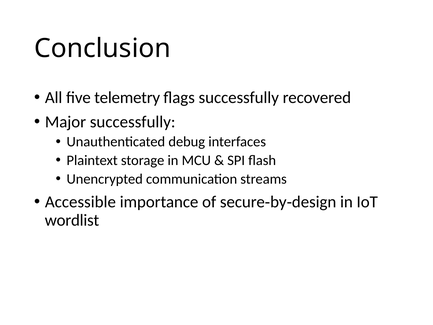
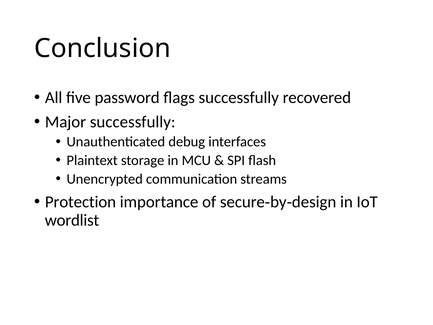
telemetry: telemetry -> password
Accessible: Accessible -> Protection
